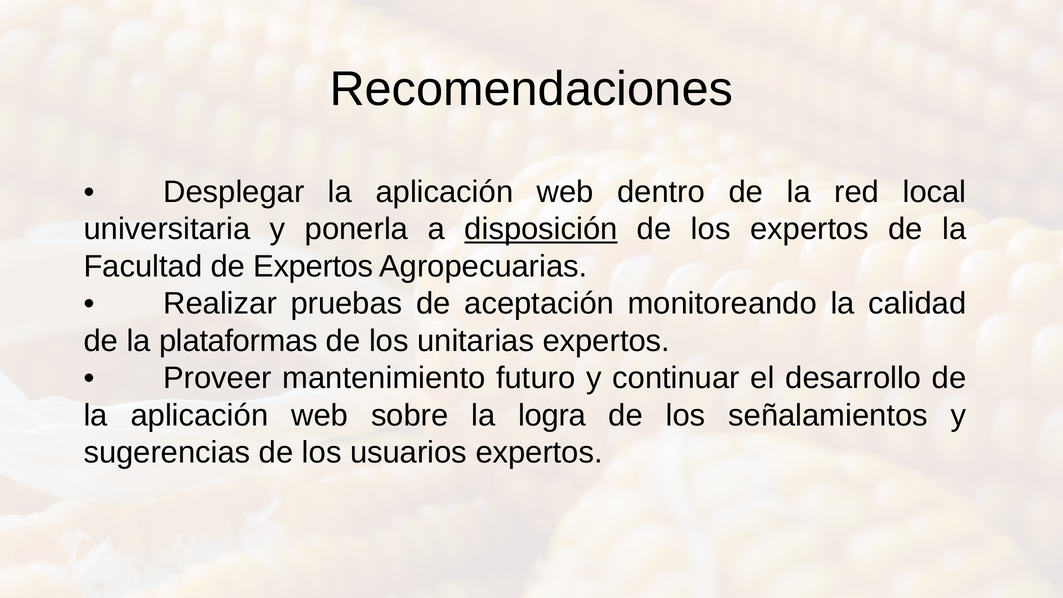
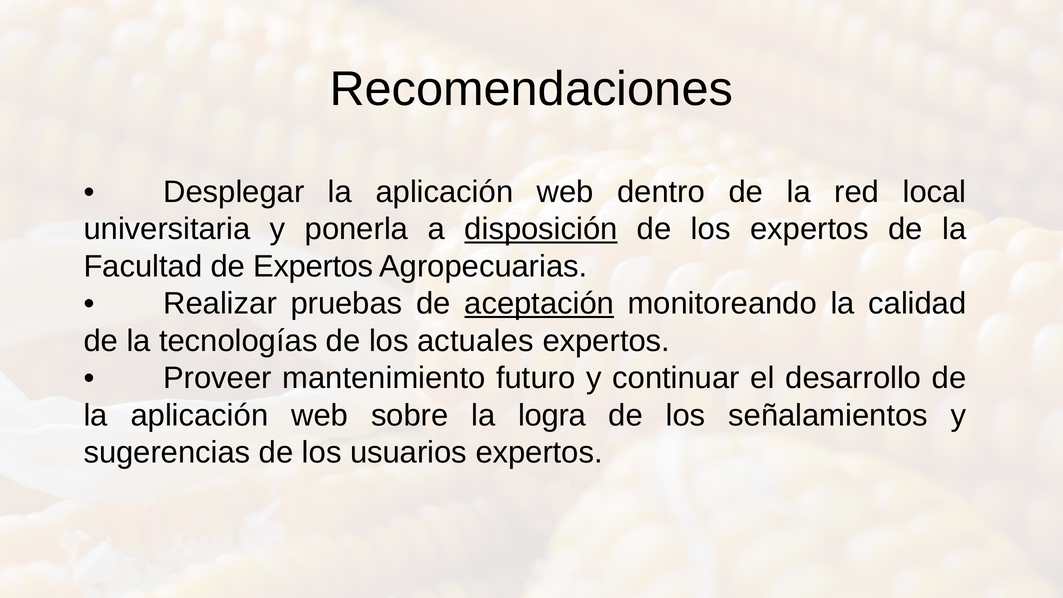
aceptación underline: none -> present
plataformas: plataformas -> tecnologías
unitarias: unitarias -> actuales
